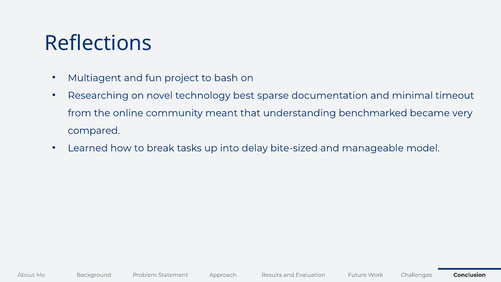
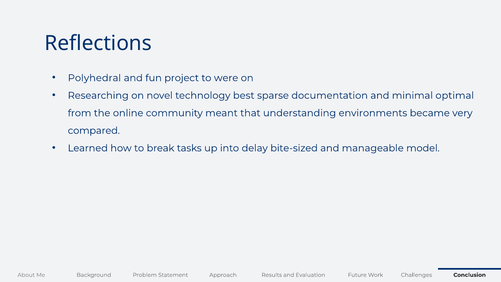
Multiagent: Multiagent -> Polyhedral
bash: bash -> were
timeout: timeout -> optimal
benchmarked: benchmarked -> environments
